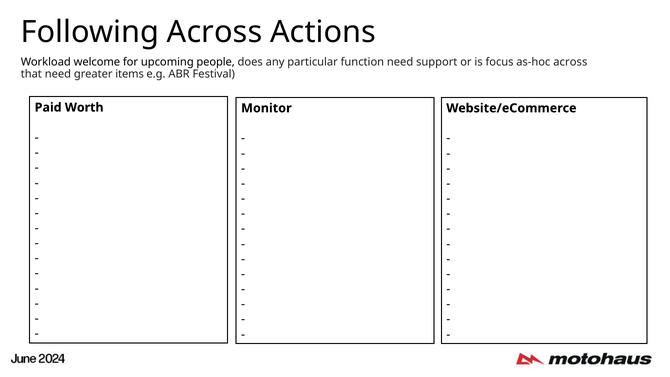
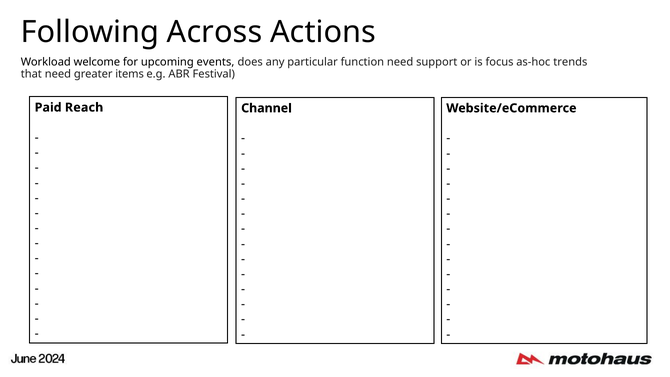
people: people -> events
as-hoc across: across -> trends
Worth: Worth -> Reach
Monitor: Monitor -> Channel
